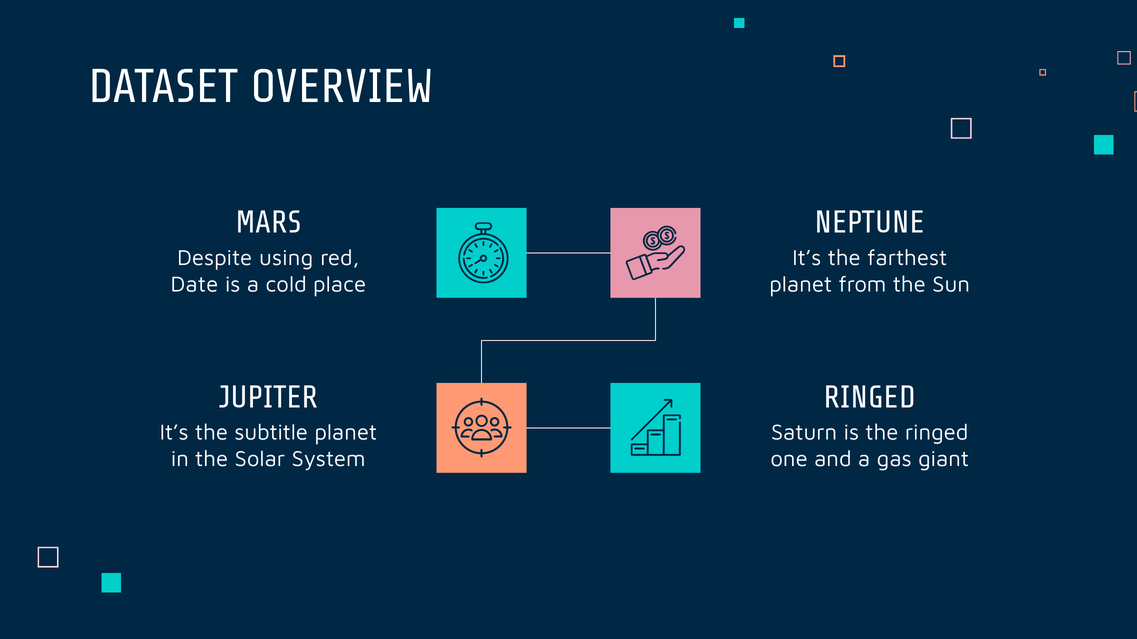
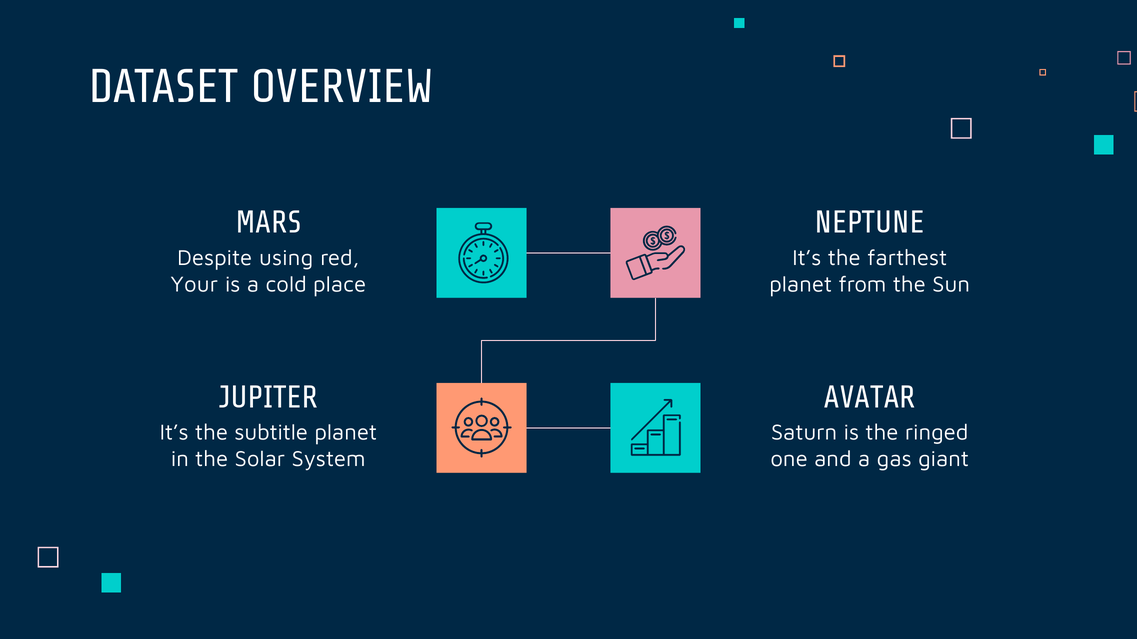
Date: Date -> Your
RINGED at (870, 398): RINGED -> AVATAR
